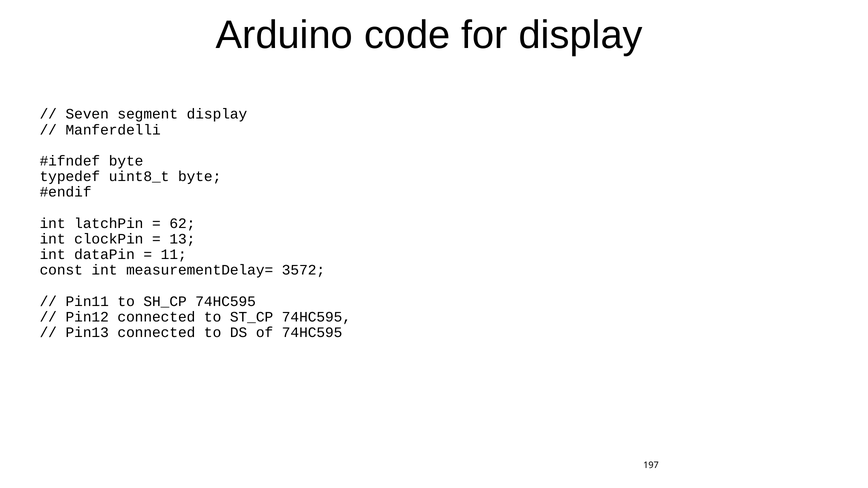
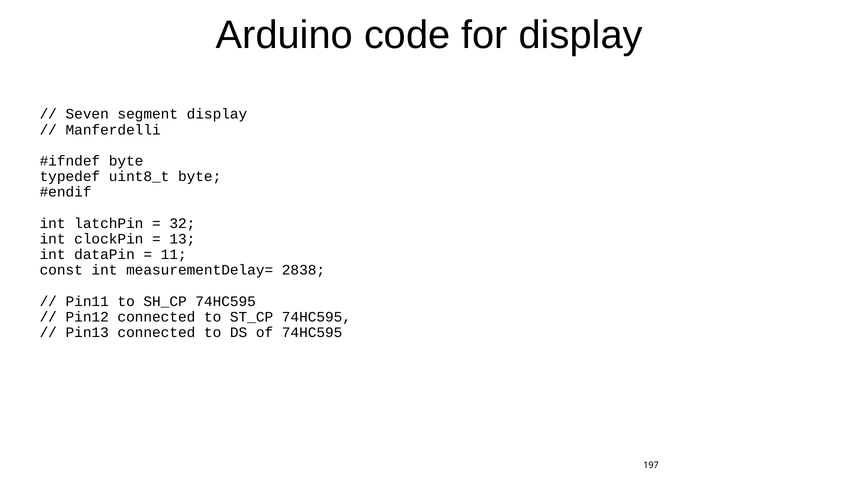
62: 62 -> 32
3572: 3572 -> 2838
